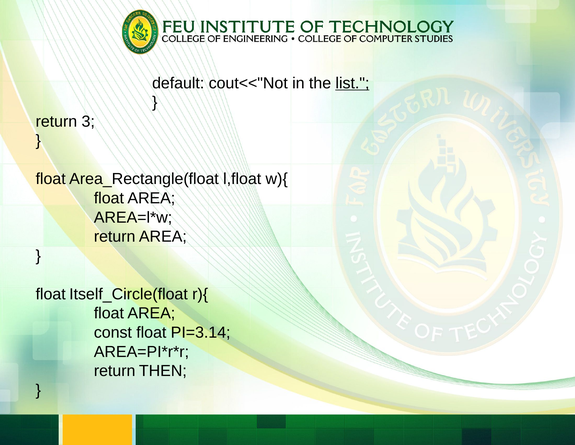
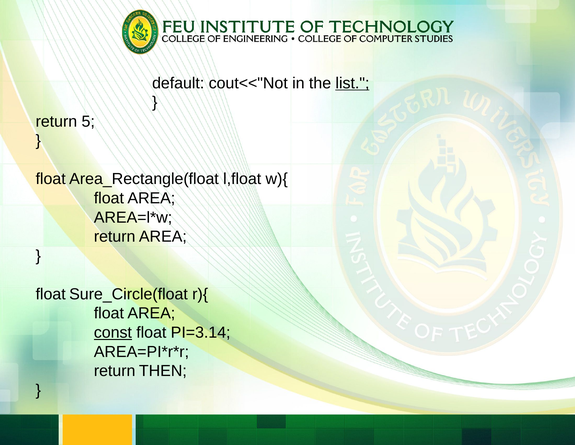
3: 3 -> 5
Itself_Circle(float: Itself_Circle(float -> Sure_Circle(float
const underline: none -> present
